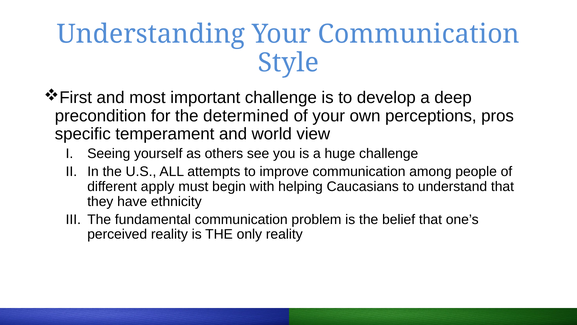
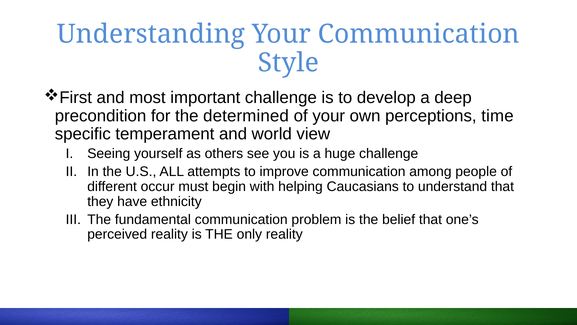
pros: pros -> time
apply: apply -> occur
